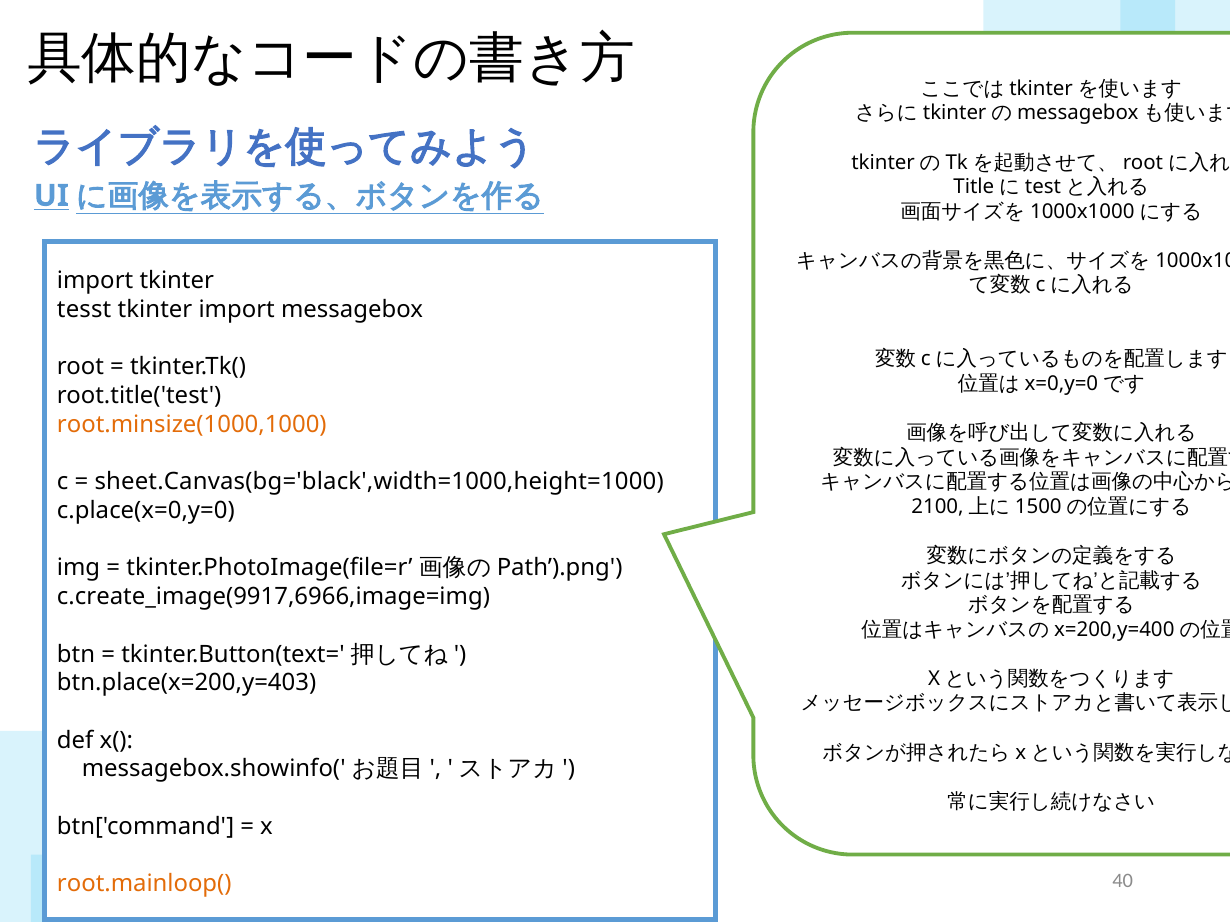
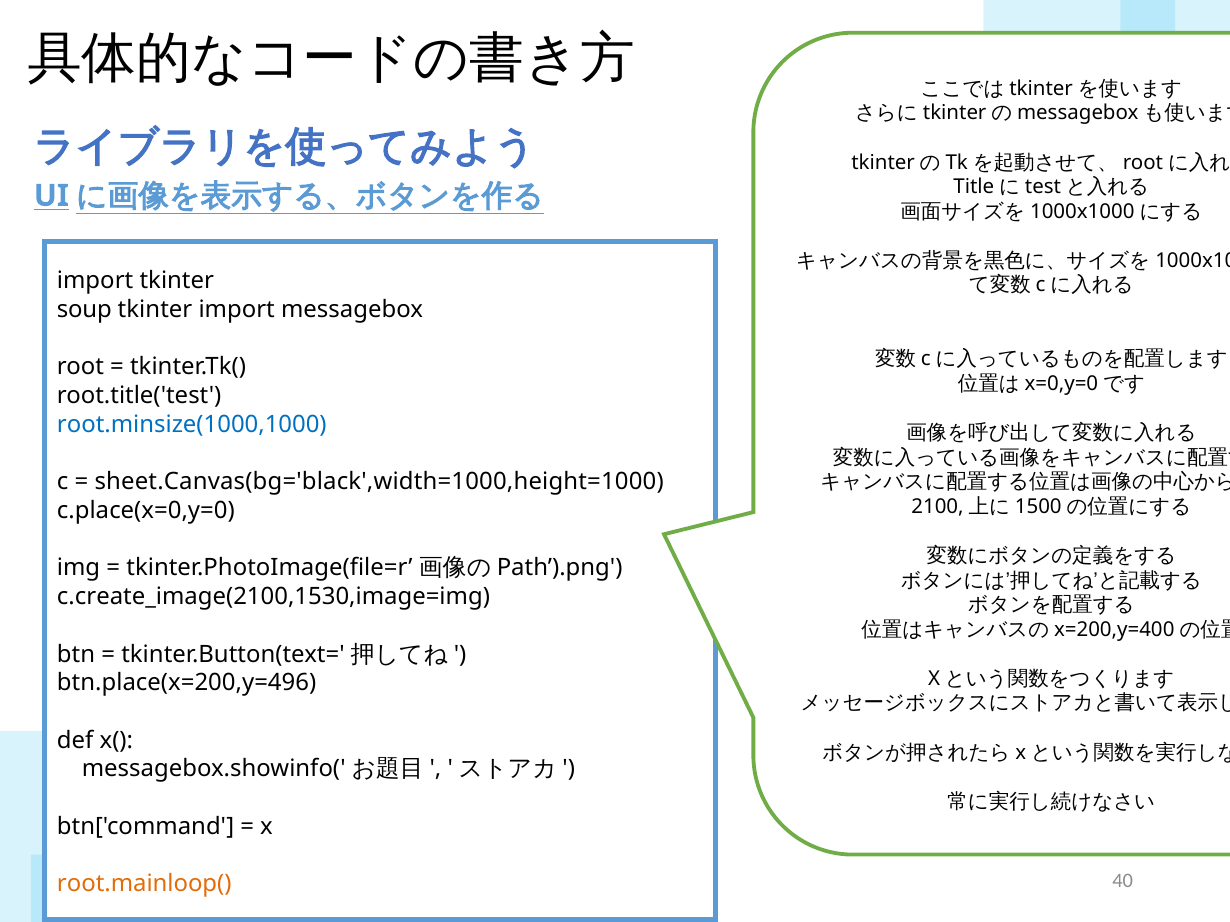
tesst: tesst -> soup
root.minsize(1000,1000 colour: orange -> blue
c.create_image(9917,6966,image=img: c.create_image(9917,6966,image=img -> c.create_image(2100,1530,image=img
btn.place(x=200,y=403: btn.place(x=200,y=403 -> btn.place(x=200,y=496
